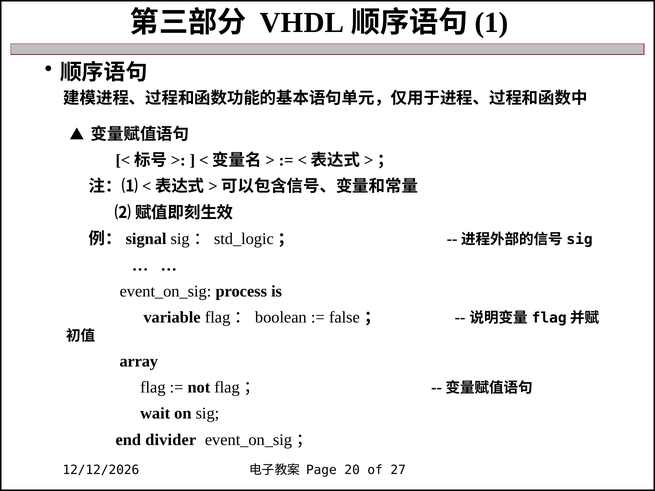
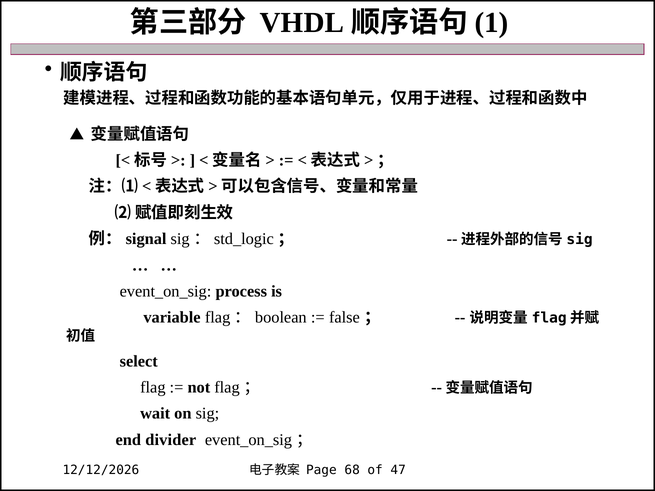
array: array -> select
20: 20 -> 68
27: 27 -> 47
